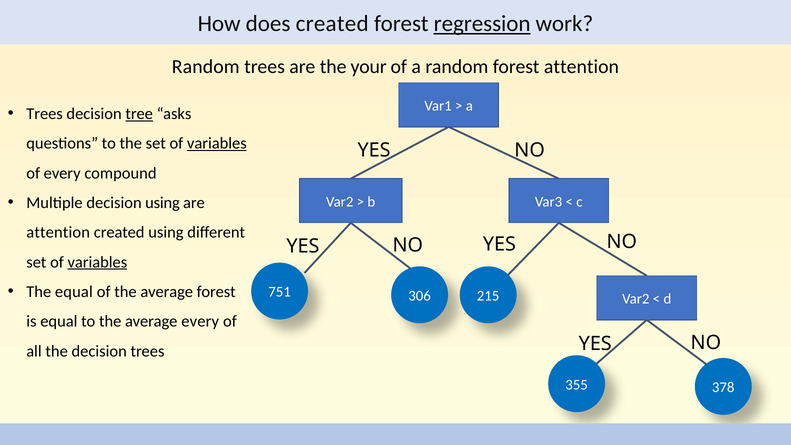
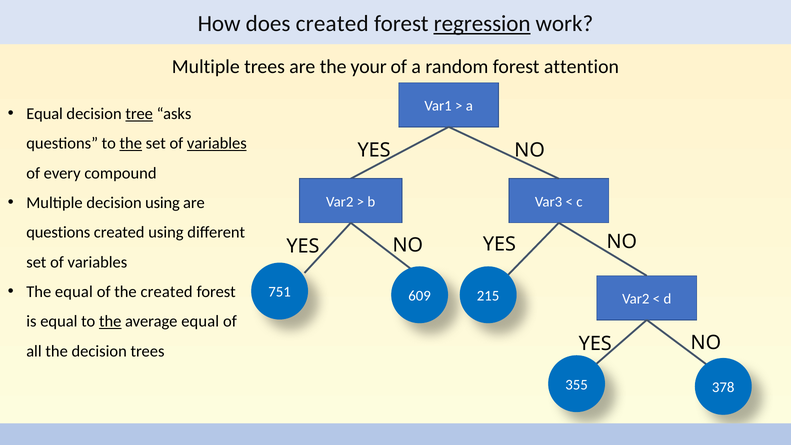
Random at (206, 67): Random -> Multiple
Trees at (45, 114): Trees -> Equal
the at (131, 143) underline: none -> present
attention at (58, 232): attention -> questions
variables at (97, 262) underline: present -> none
of the average: average -> created
306: 306 -> 609
the at (110, 321) underline: none -> present
average every: every -> equal
